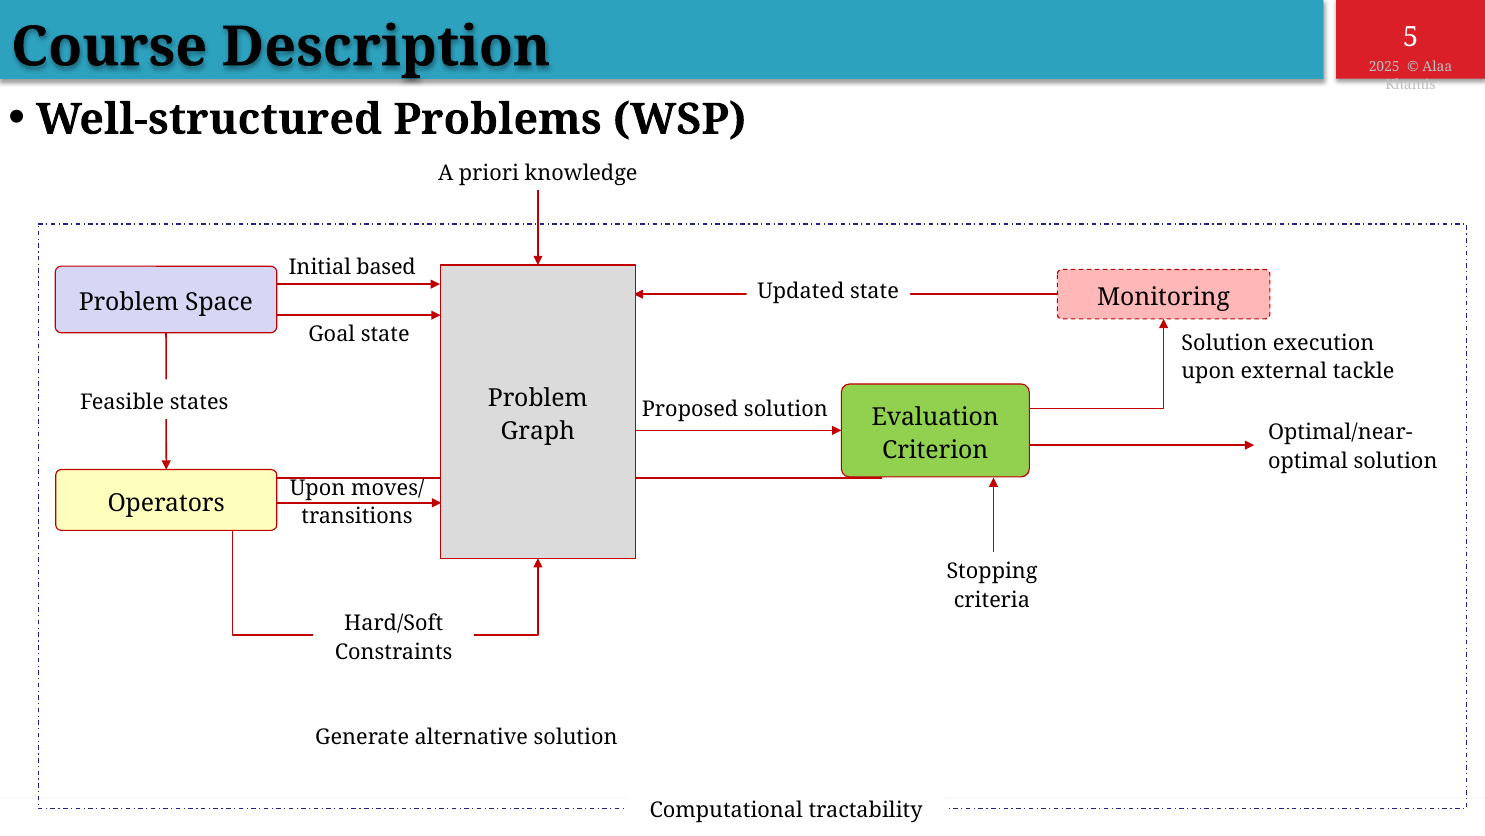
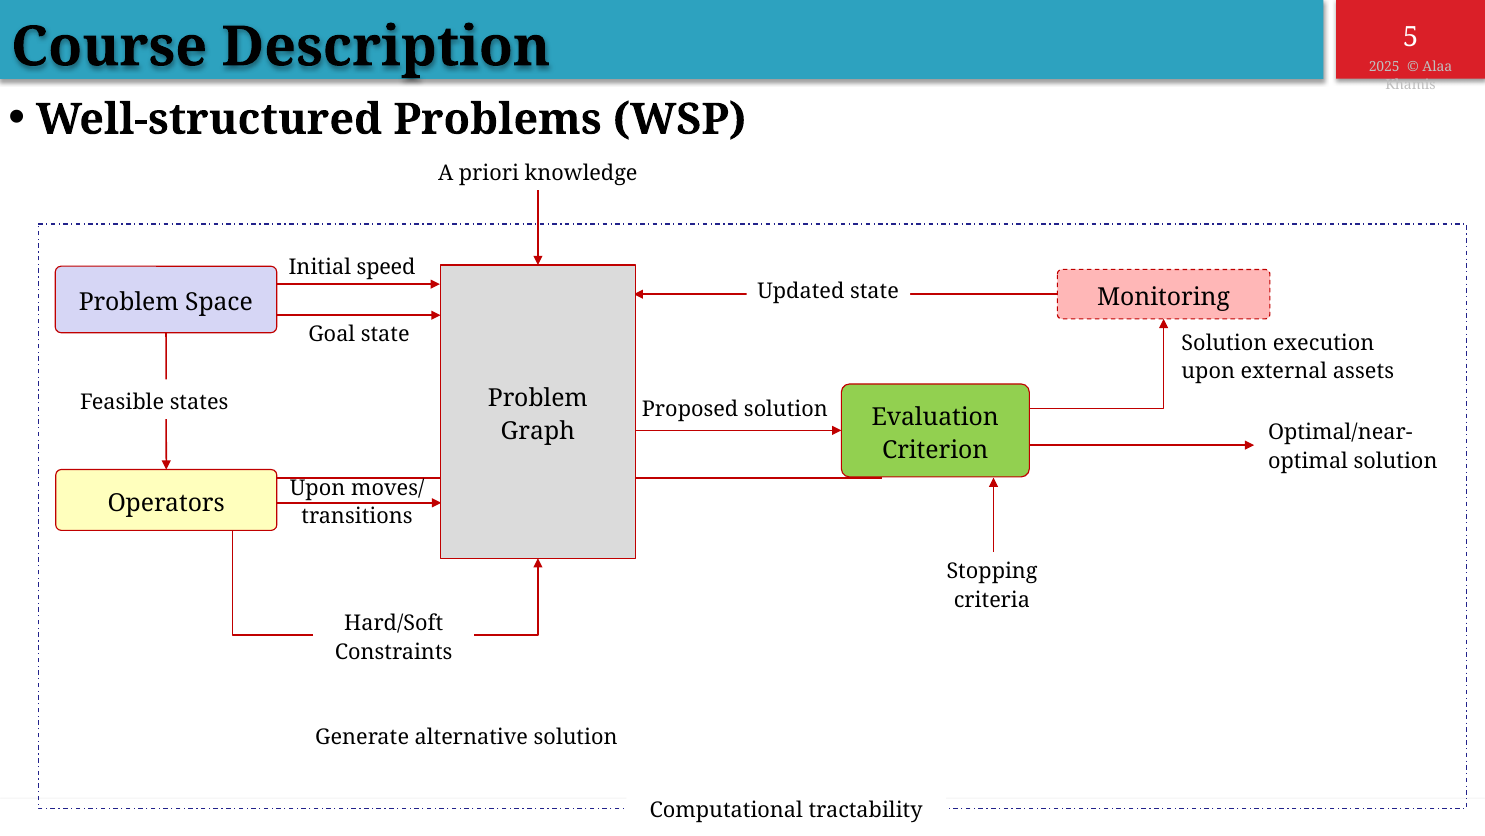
based: based -> speed
tackle: tackle -> assets
